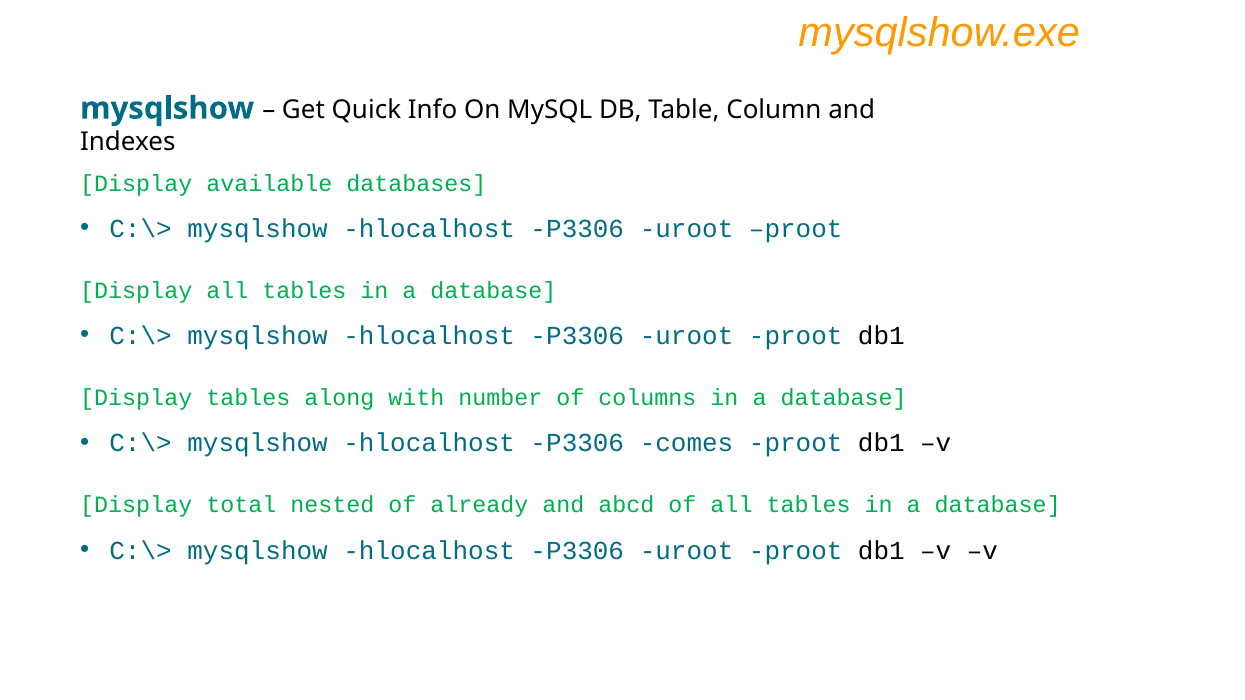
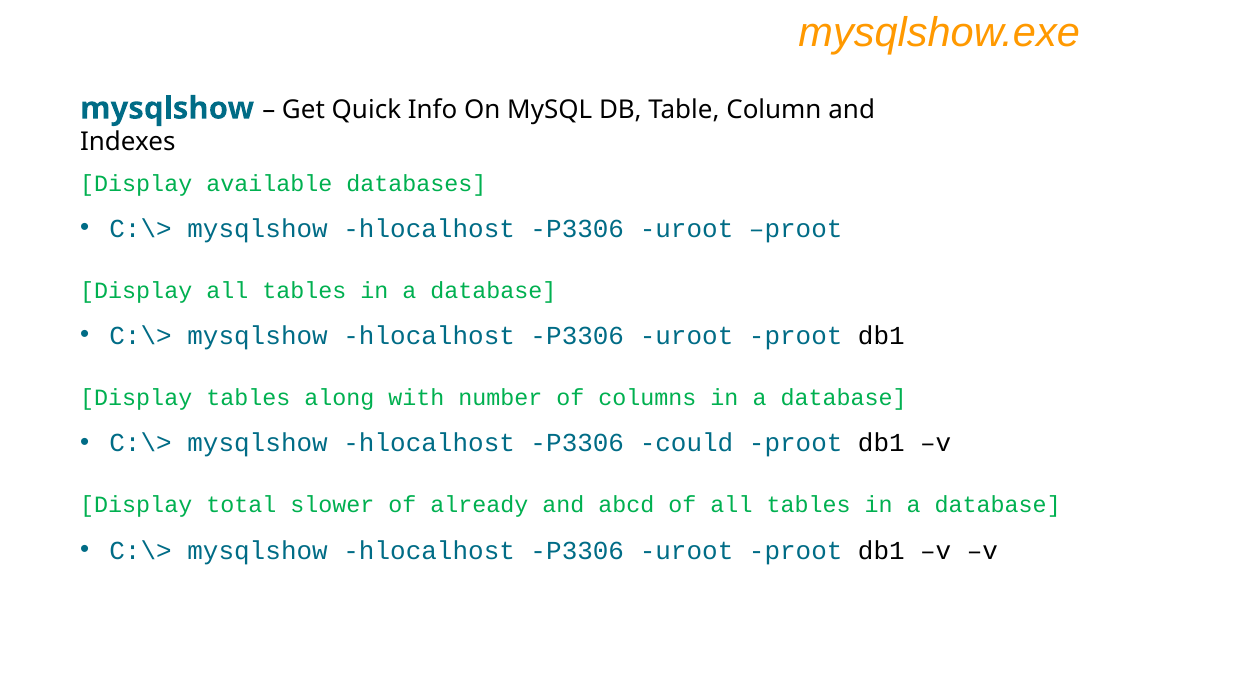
comes: comes -> could
nested: nested -> slower
